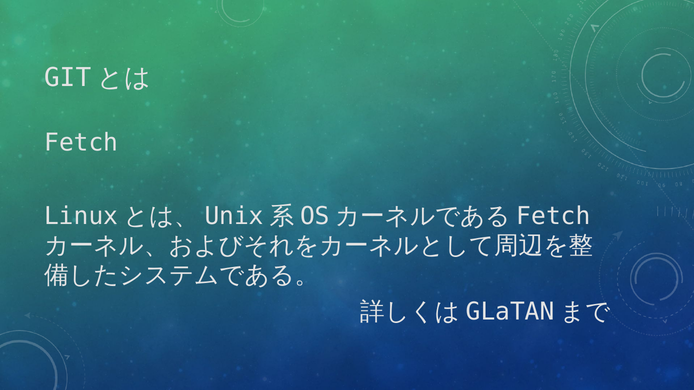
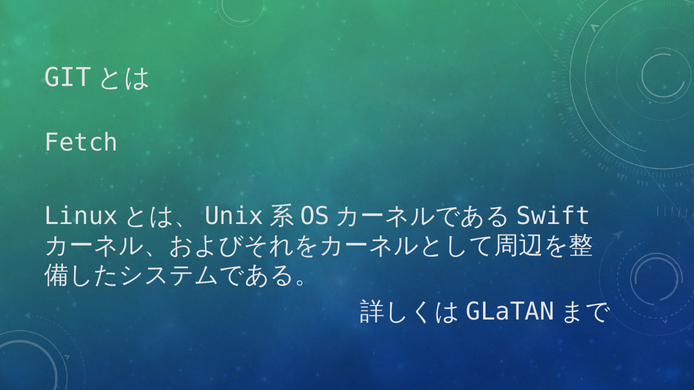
Fetch at (553, 216): Fetch -> Swift
